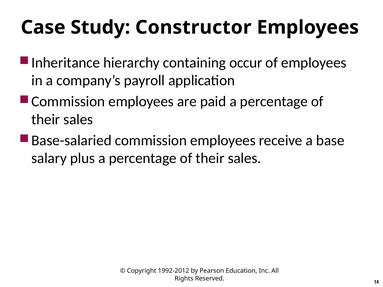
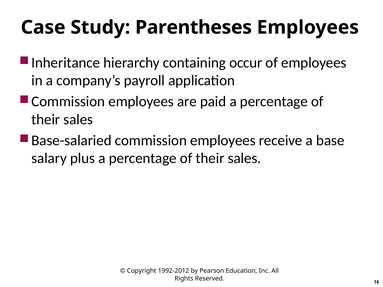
Constructor: Constructor -> Parentheses
